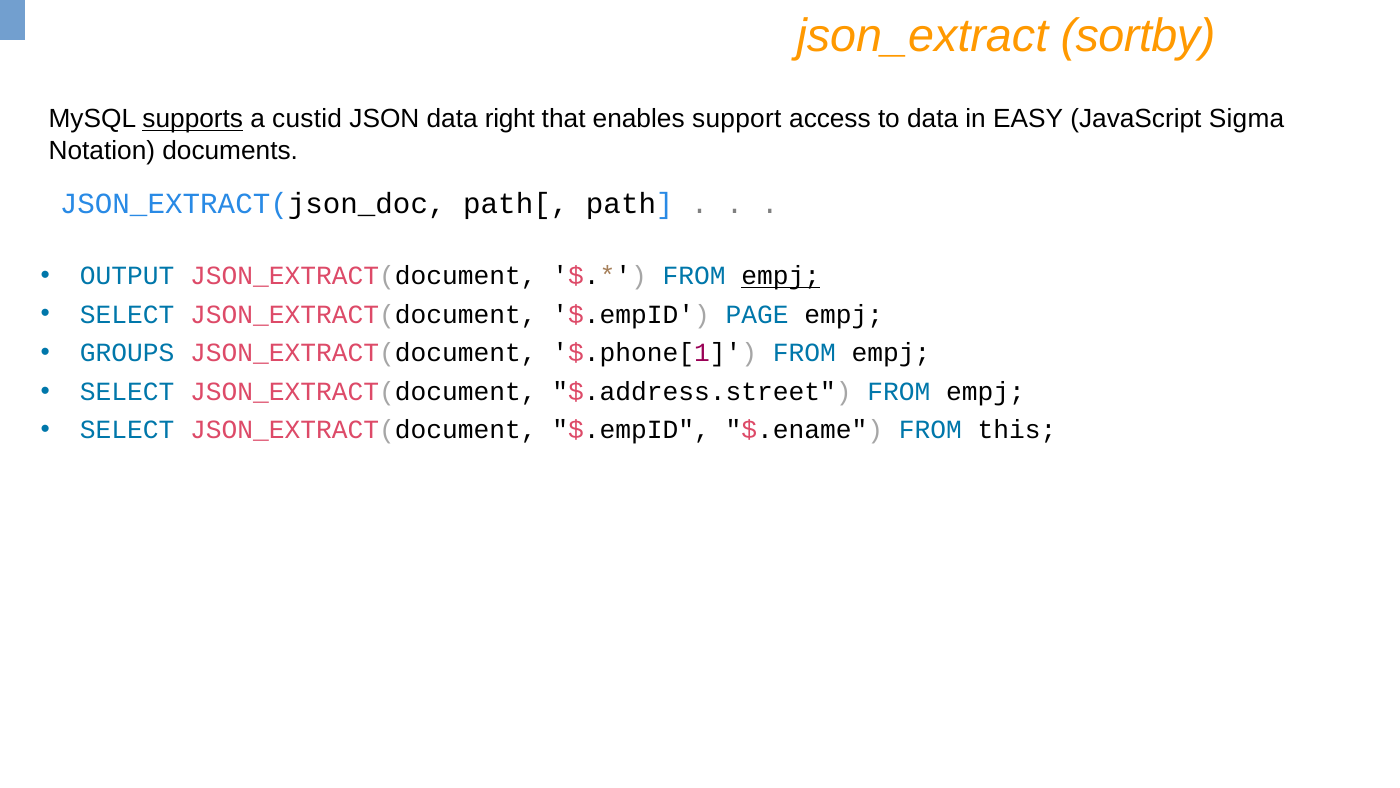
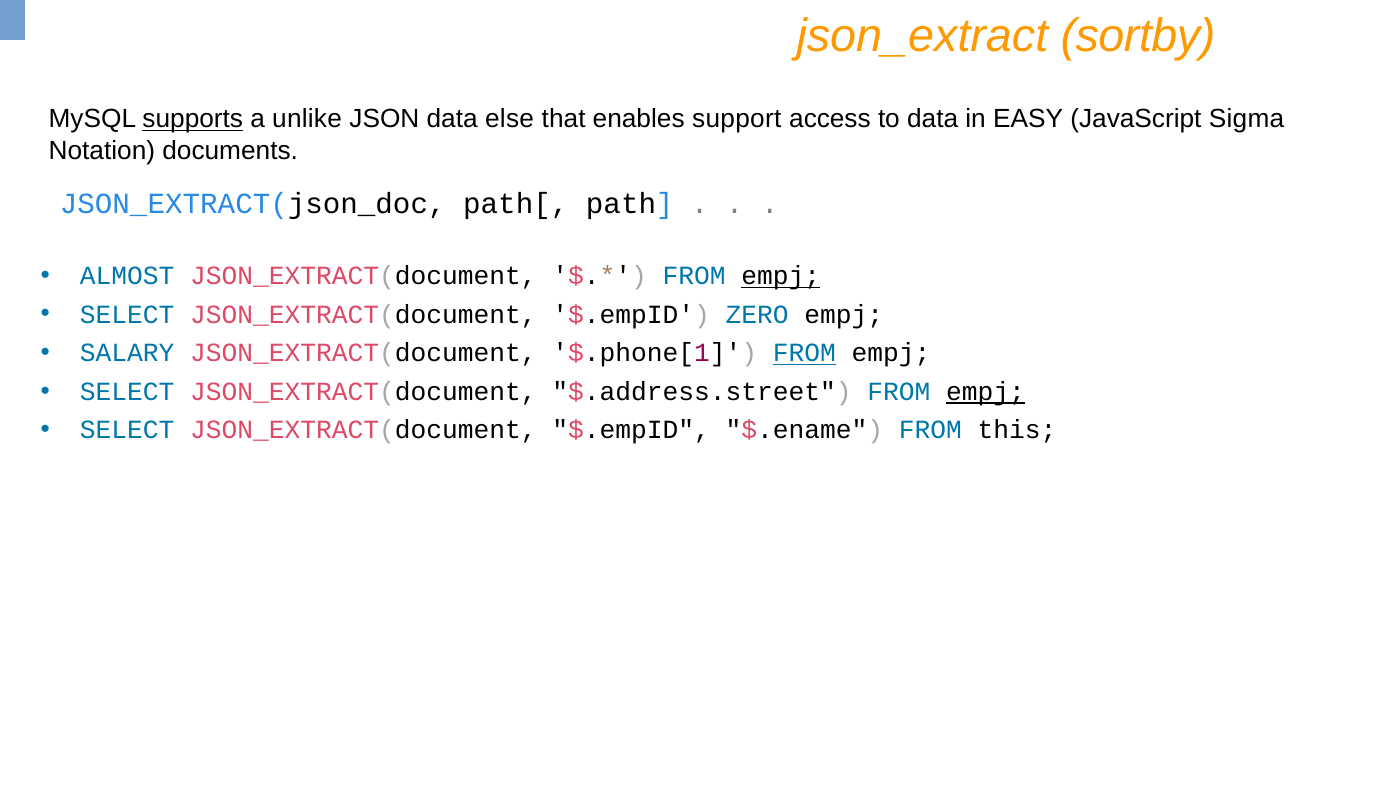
custid: custid -> unlike
right: right -> else
OUTPUT: OUTPUT -> ALMOST
PAGE: PAGE -> ZERO
GROUPS: GROUPS -> SALARY
FROM at (804, 353) underline: none -> present
empj at (986, 391) underline: none -> present
